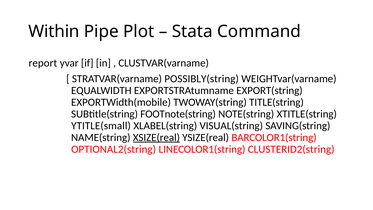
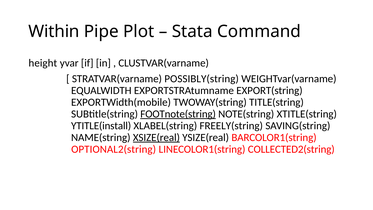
report: report -> height
FOOTnote(string underline: none -> present
YTITLE(small: YTITLE(small -> YTITLE(install
VISUAL(string: VISUAL(string -> FREELY(string
CLUSTERID2(string: CLUSTERID2(string -> COLLECTED2(string
